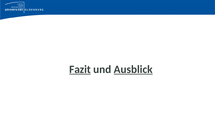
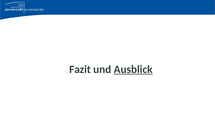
Fazit underline: present -> none
